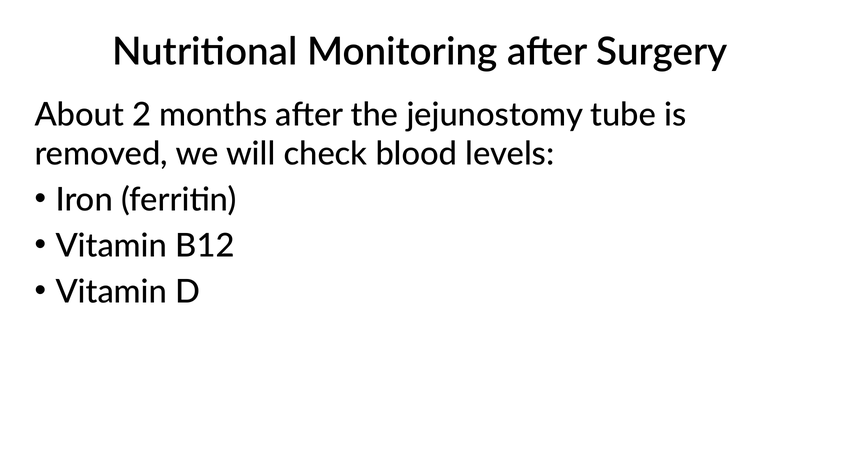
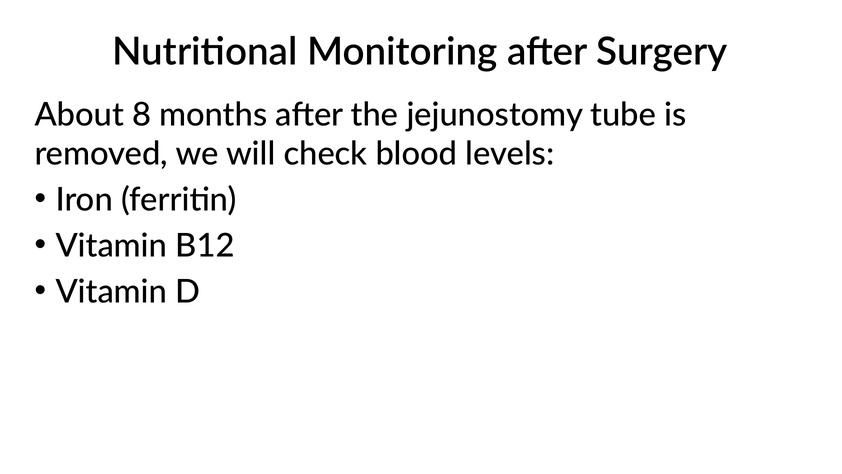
2: 2 -> 8
